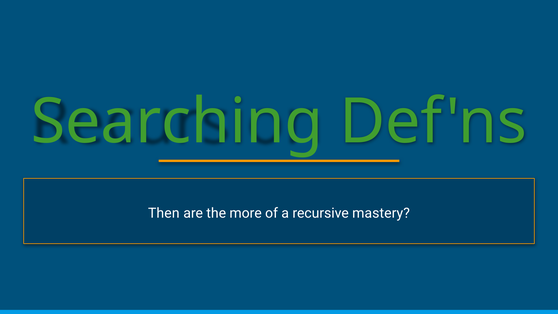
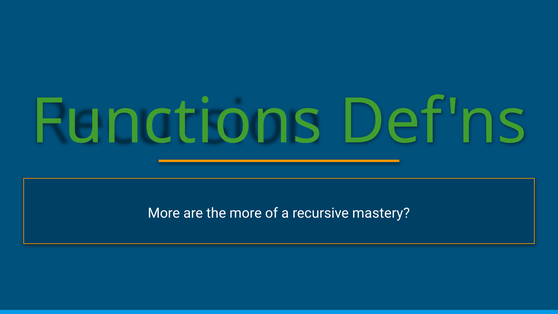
Searching: Searching -> Functions
Then at (164, 213): Then -> More
